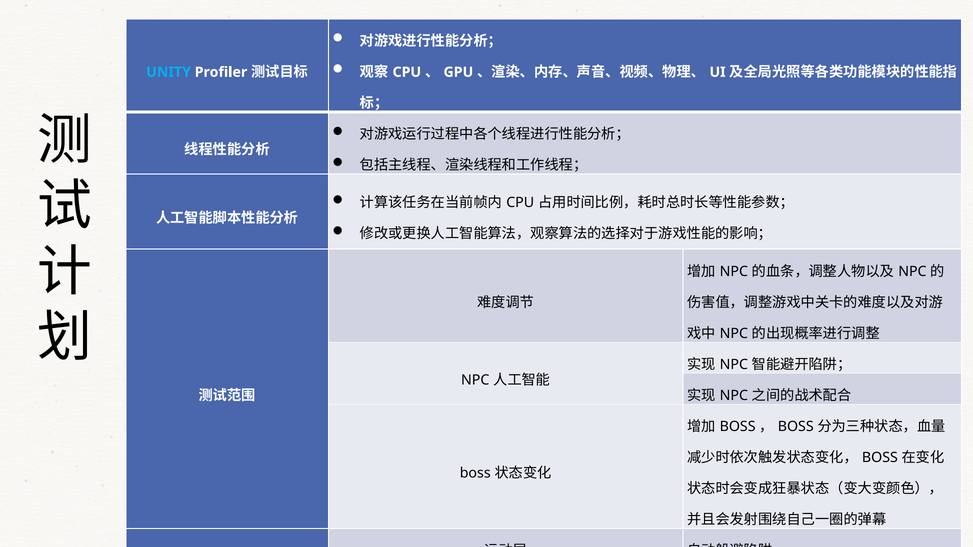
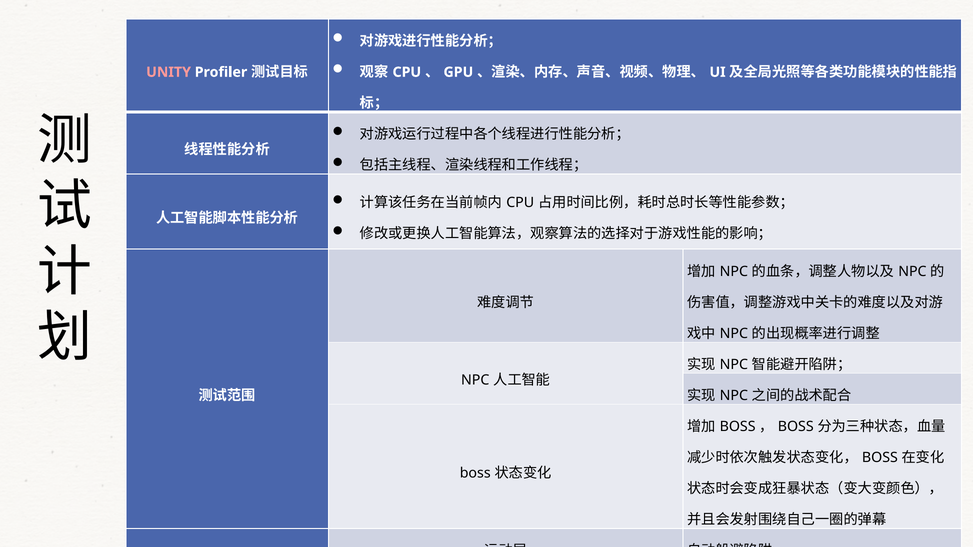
UNITY colour: light blue -> pink
